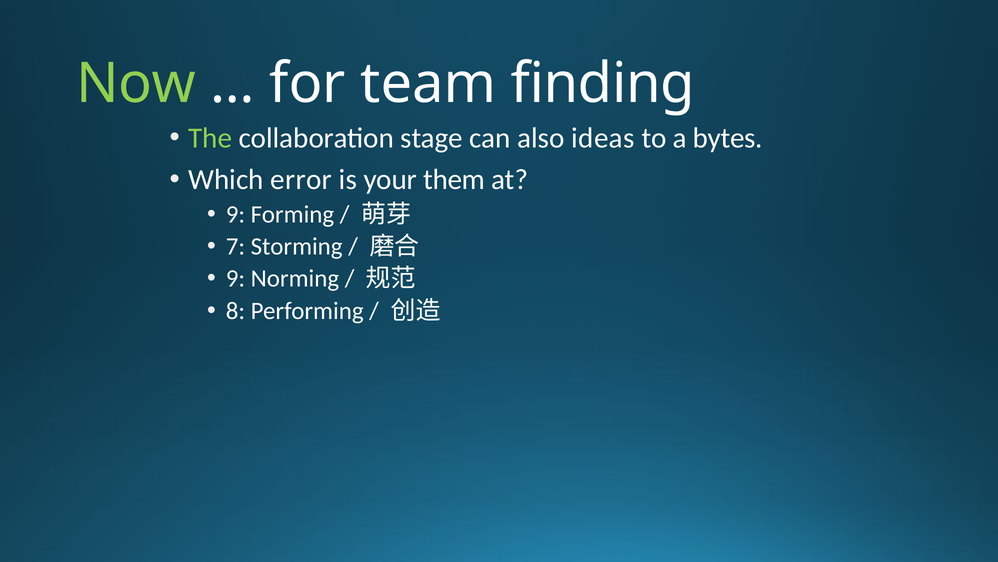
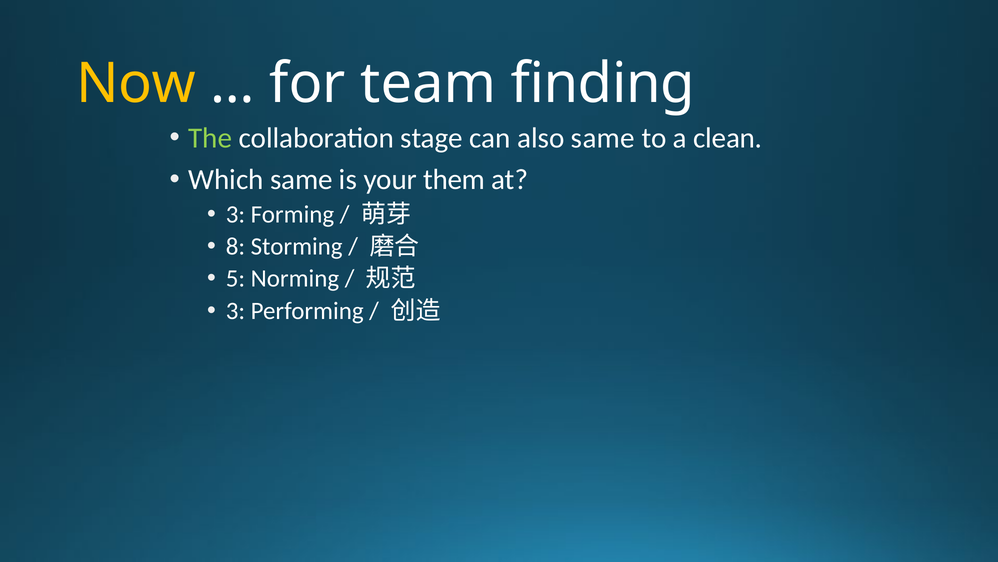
Now colour: light green -> yellow
also ideas: ideas -> same
bytes: bytes -> clean
Which error: error -> same
9 at (235, 214): 9 -> 3
7: 7 -> 8
9 at (235, 278): 9 -> 5
8 at (235, 310): 8 -> 3
